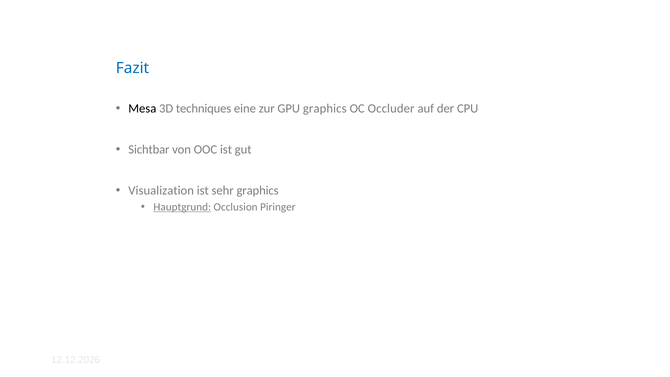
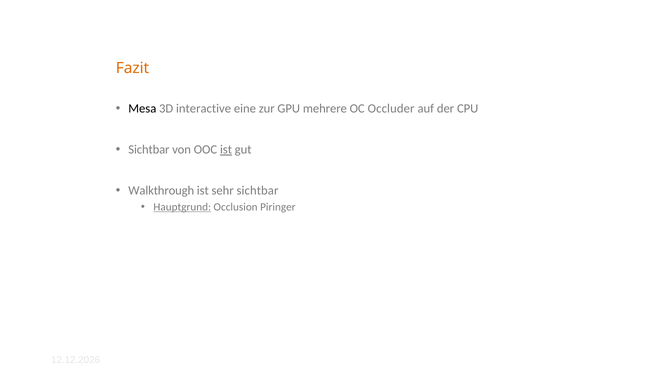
Fazit colour: blue -> orange
techniques: techniques -> interactive
GPU graphics: graphics -> mehrere
ist at (226, 149) underline: none -> present
Visualization: Visualization -> Walkthrough
sehr graphics: graphics -> sichtbar
